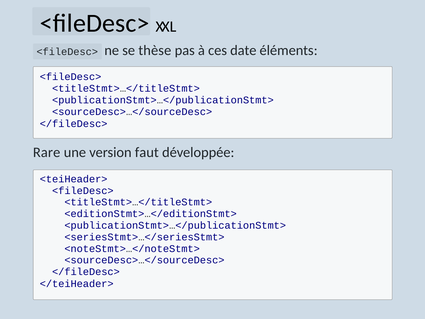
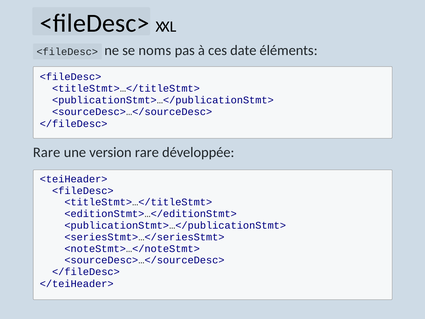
thèse: thèse -> noms
version faut: faut -> rare
